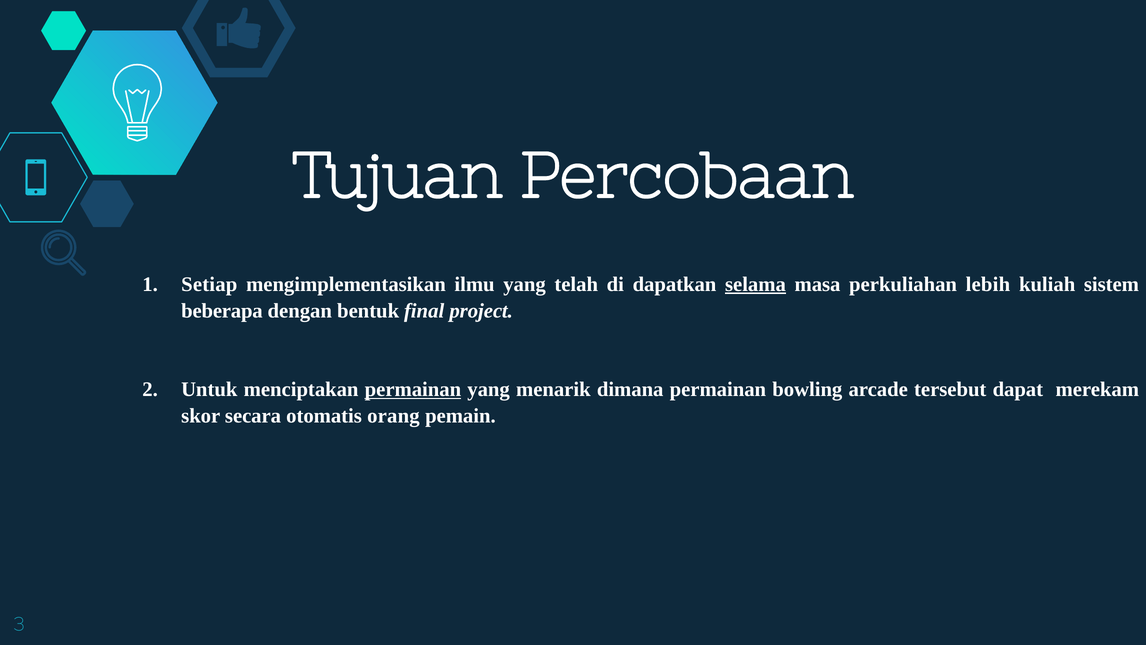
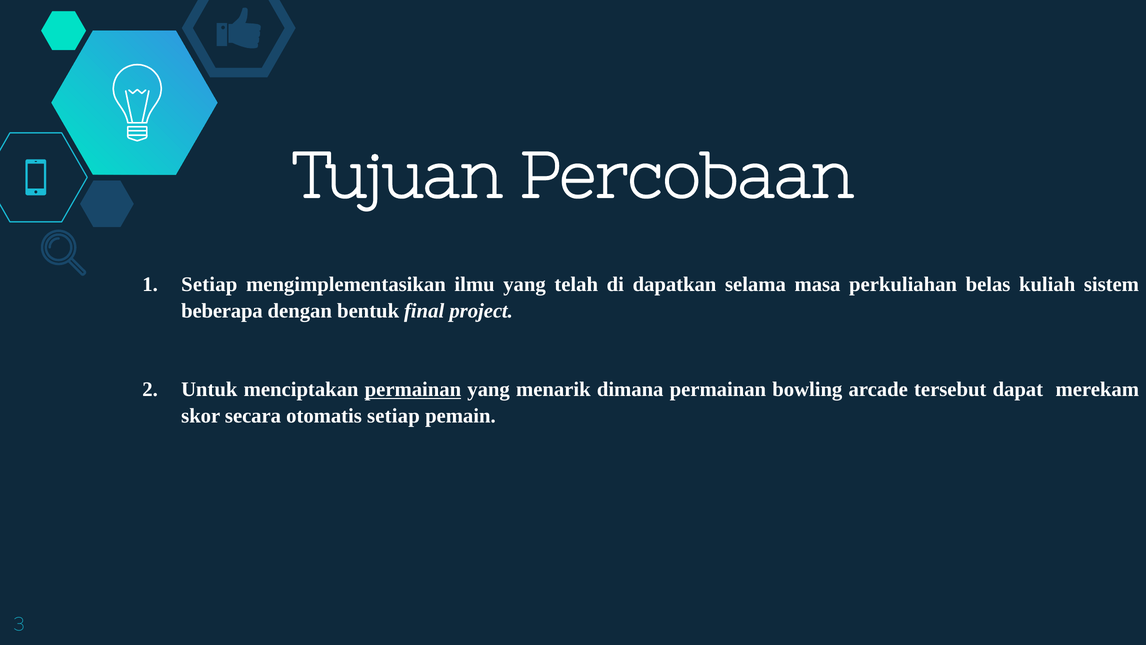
selama underline: present -> none
lebih: lebih -> belas
otomatis orang: orang -> setiap
